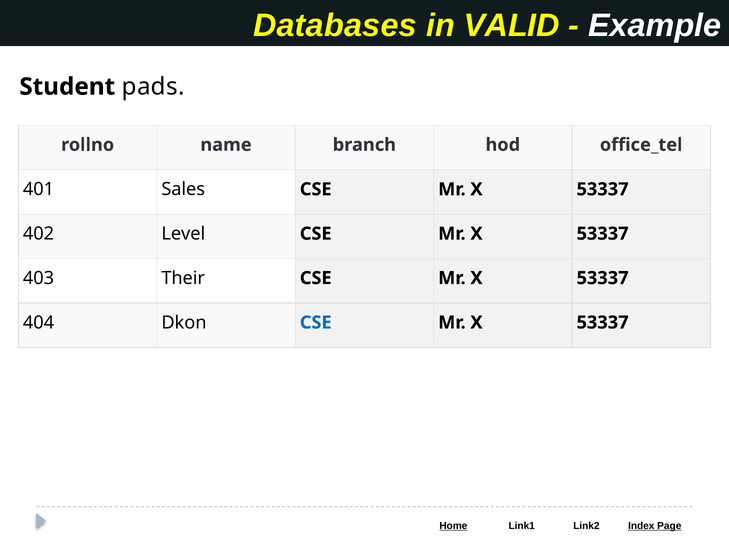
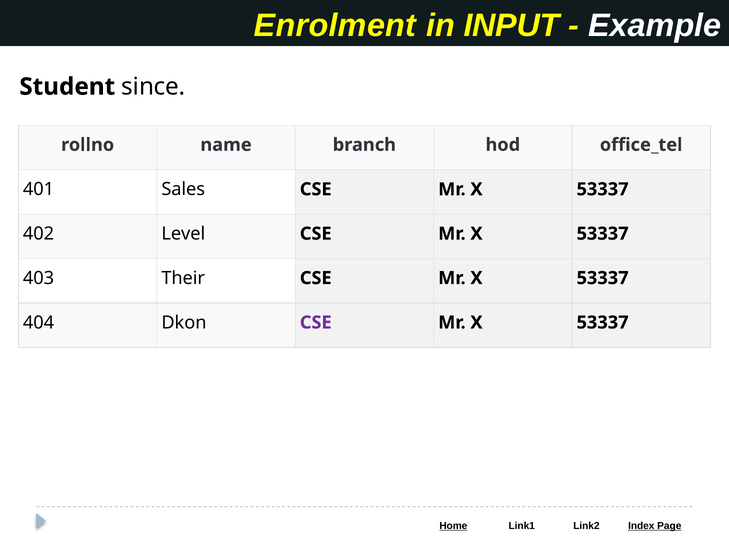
Databases: Databases -> Enrolment
VALID: VALID -> INPUT
pads: pads -> since
CSE at (316, 322) colour: blue -> purple
